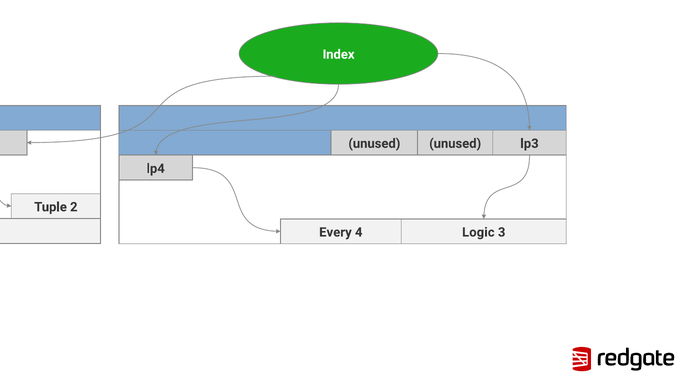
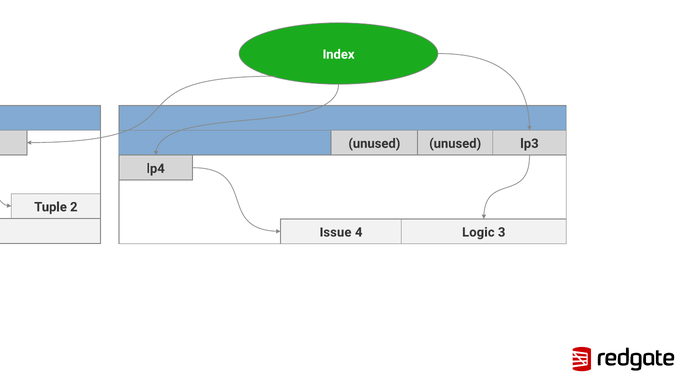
Every: Every -> Issue
